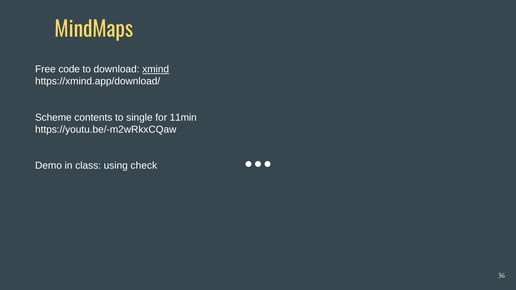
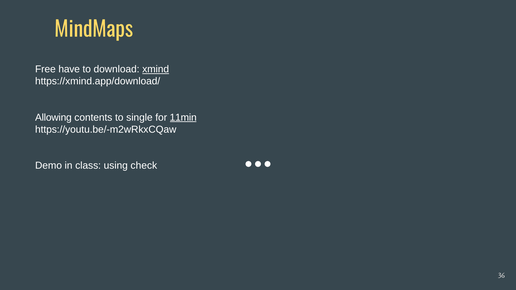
code: code -> have
Scheme: Scheme -> Allowing
11min underline: none -> present
